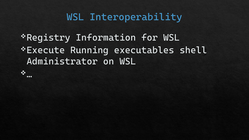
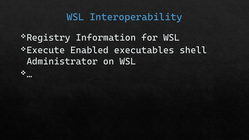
Running: Running -> Enabled
